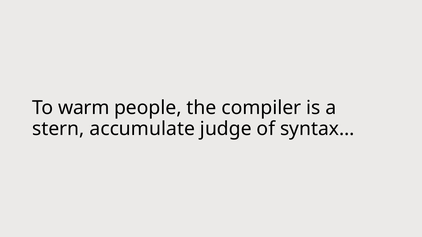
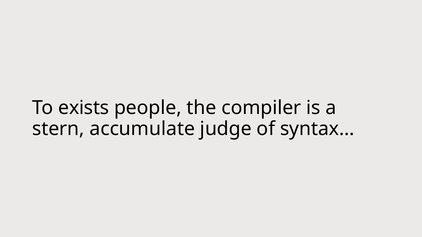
warm: warm -> exists
